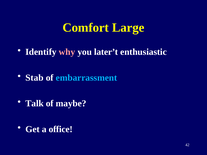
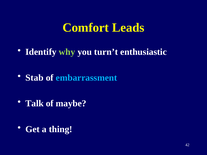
Large: Large -> Leads
why colour: pink -> light green
later’t: later’t -> turn’t
office: office -> thing
